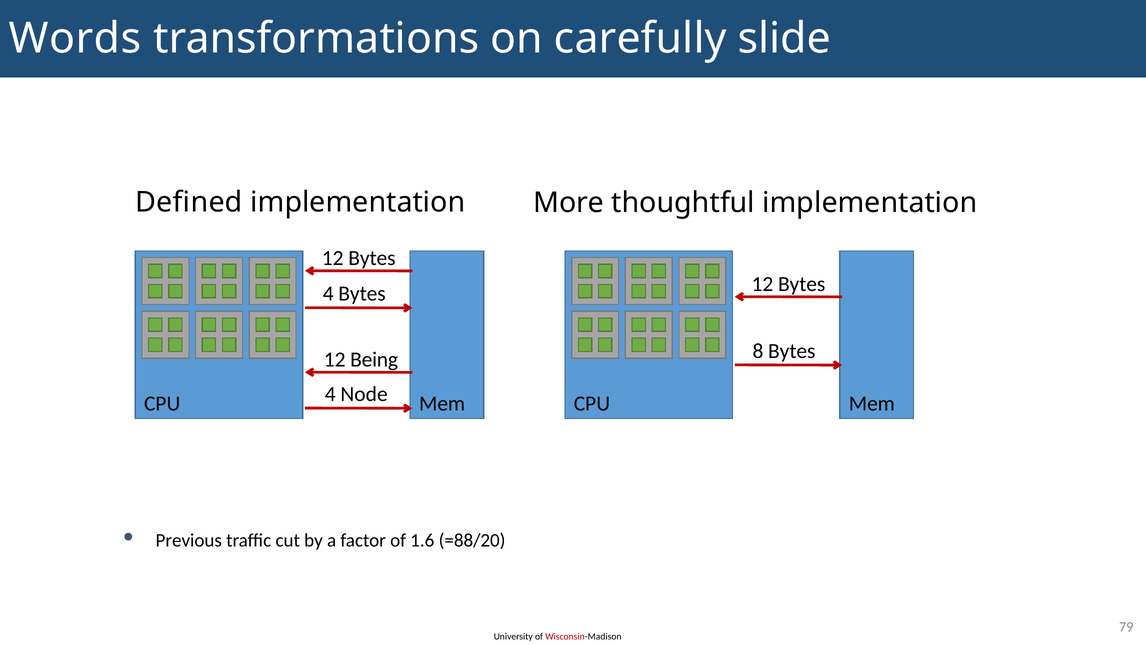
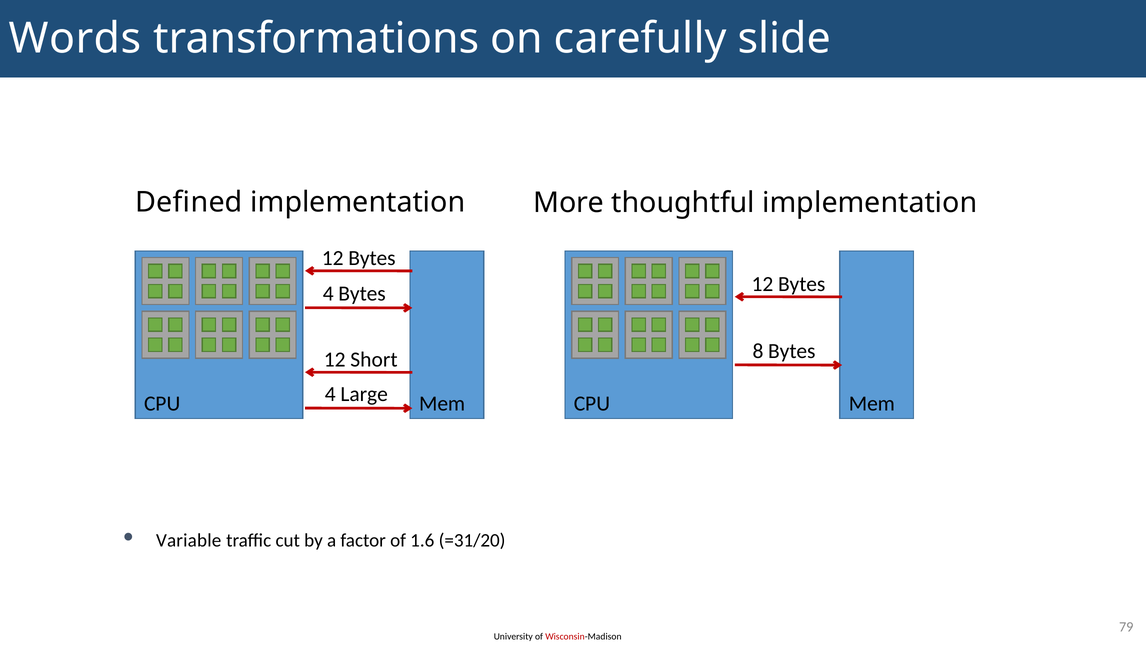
Being: Being -> Short
Node: Node -> Large
Previous: Previous -> Variable
=88/20: =88/20 -> =31/20
